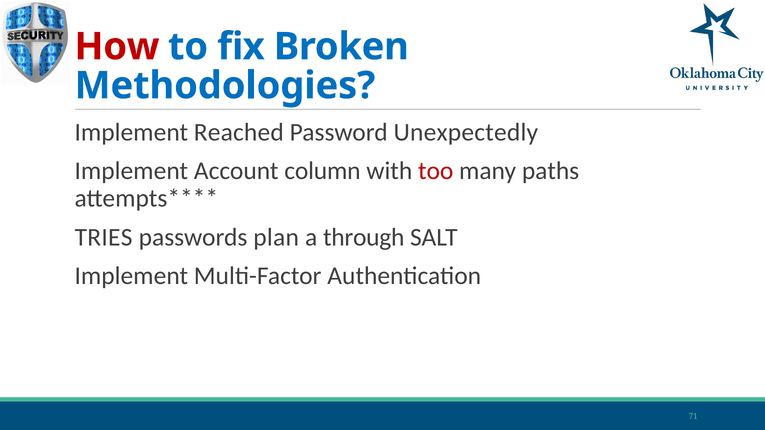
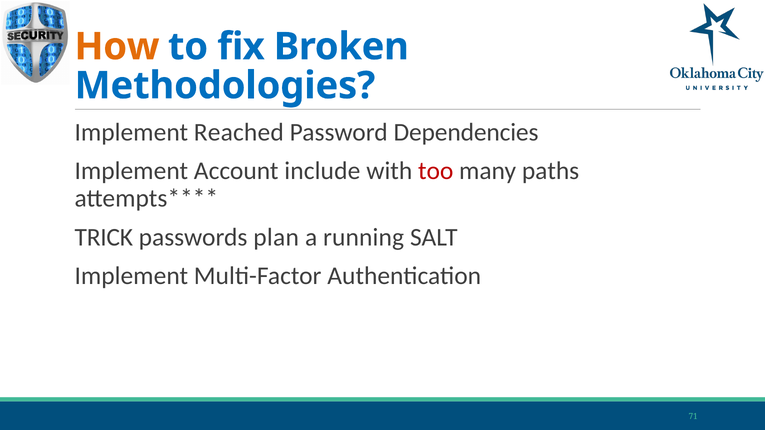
How colour: red -> orange
Unexpectedly: Unexpectedly -> Dependencies
column: column -> include
TRIES: TRIES -> TRICK
through: through -> running
